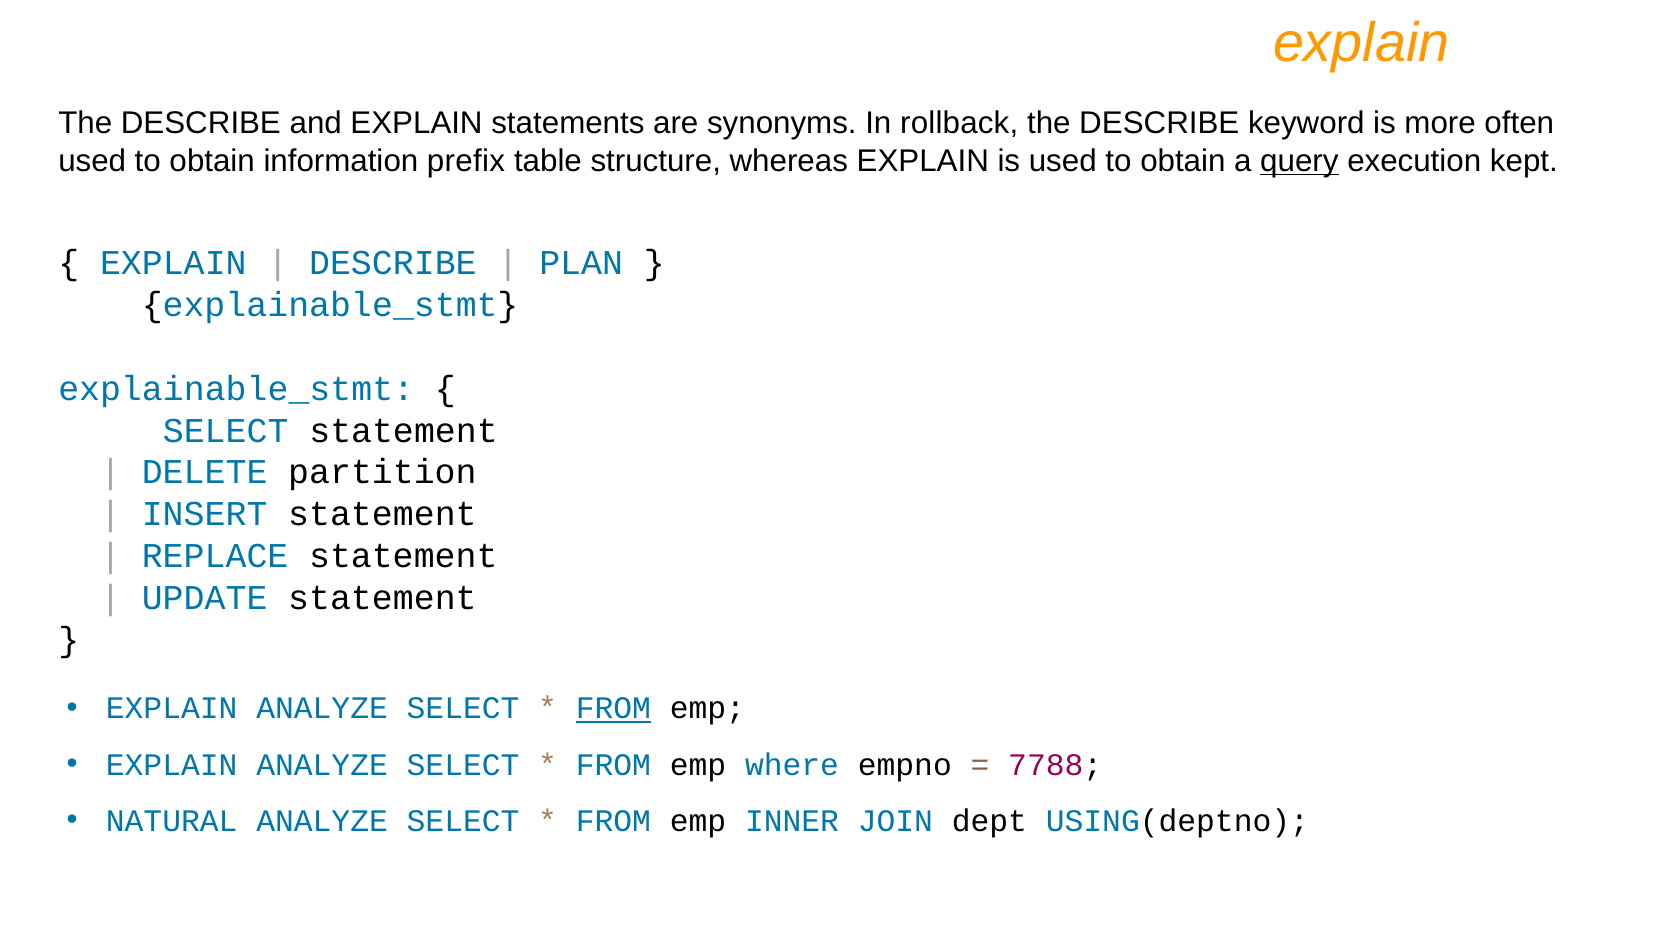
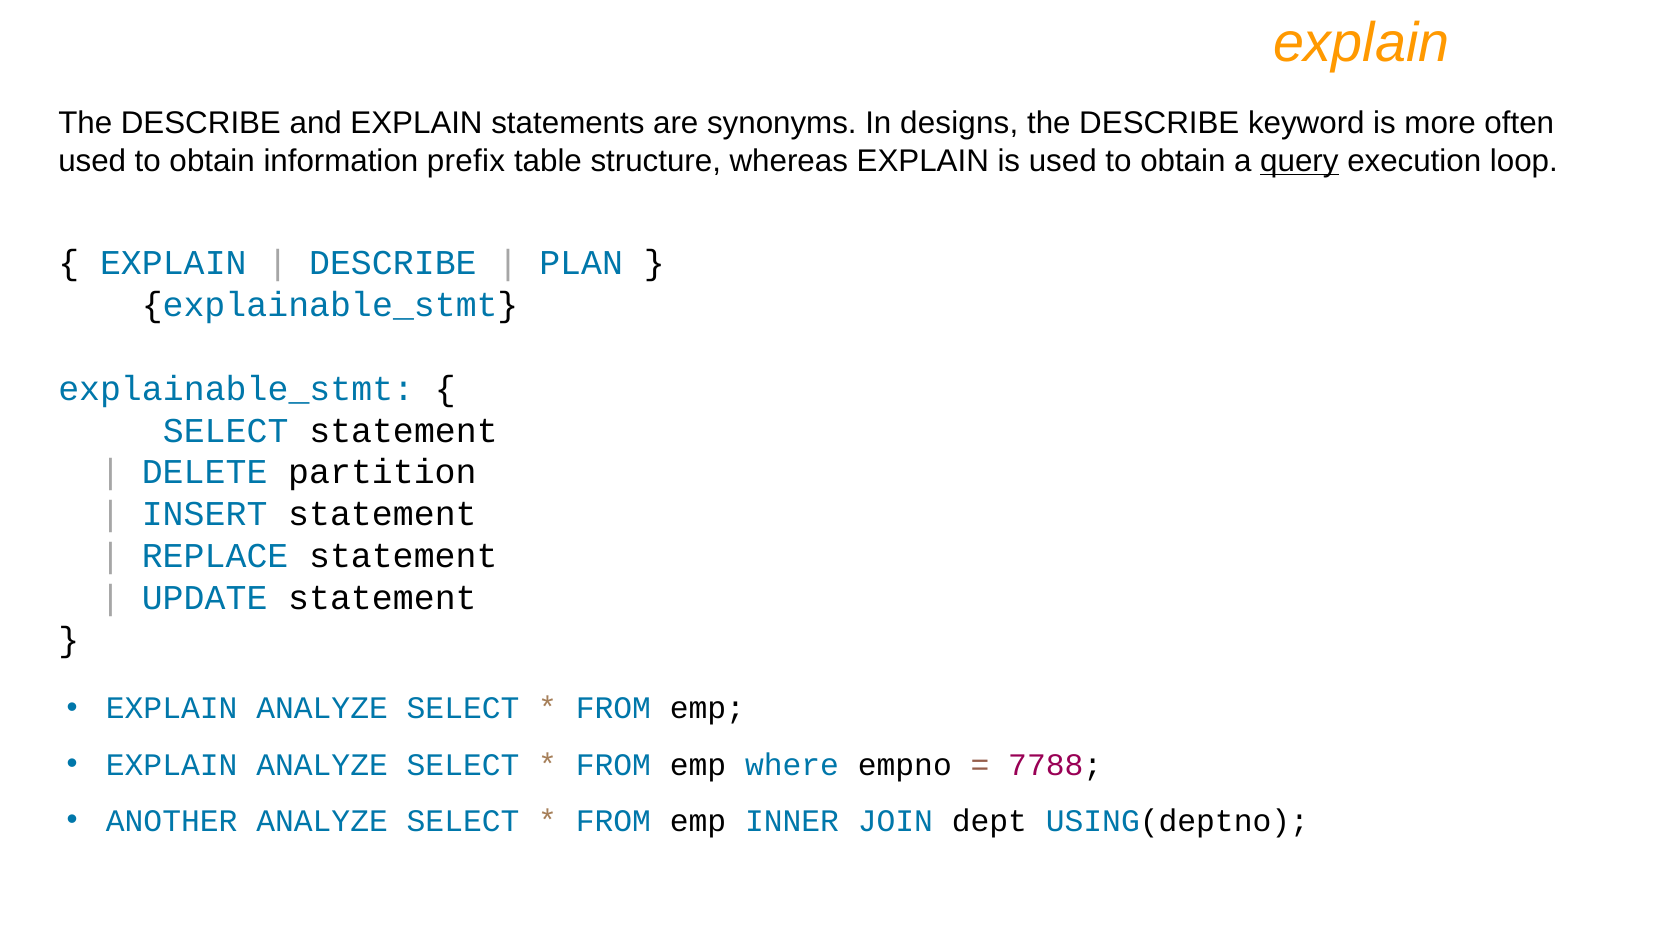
rollback: rollback -> designs
kept: kept -> loop
FROM at (613, 708) underline: present -> none
NATURAL: NATURAL -> ANOTHER
